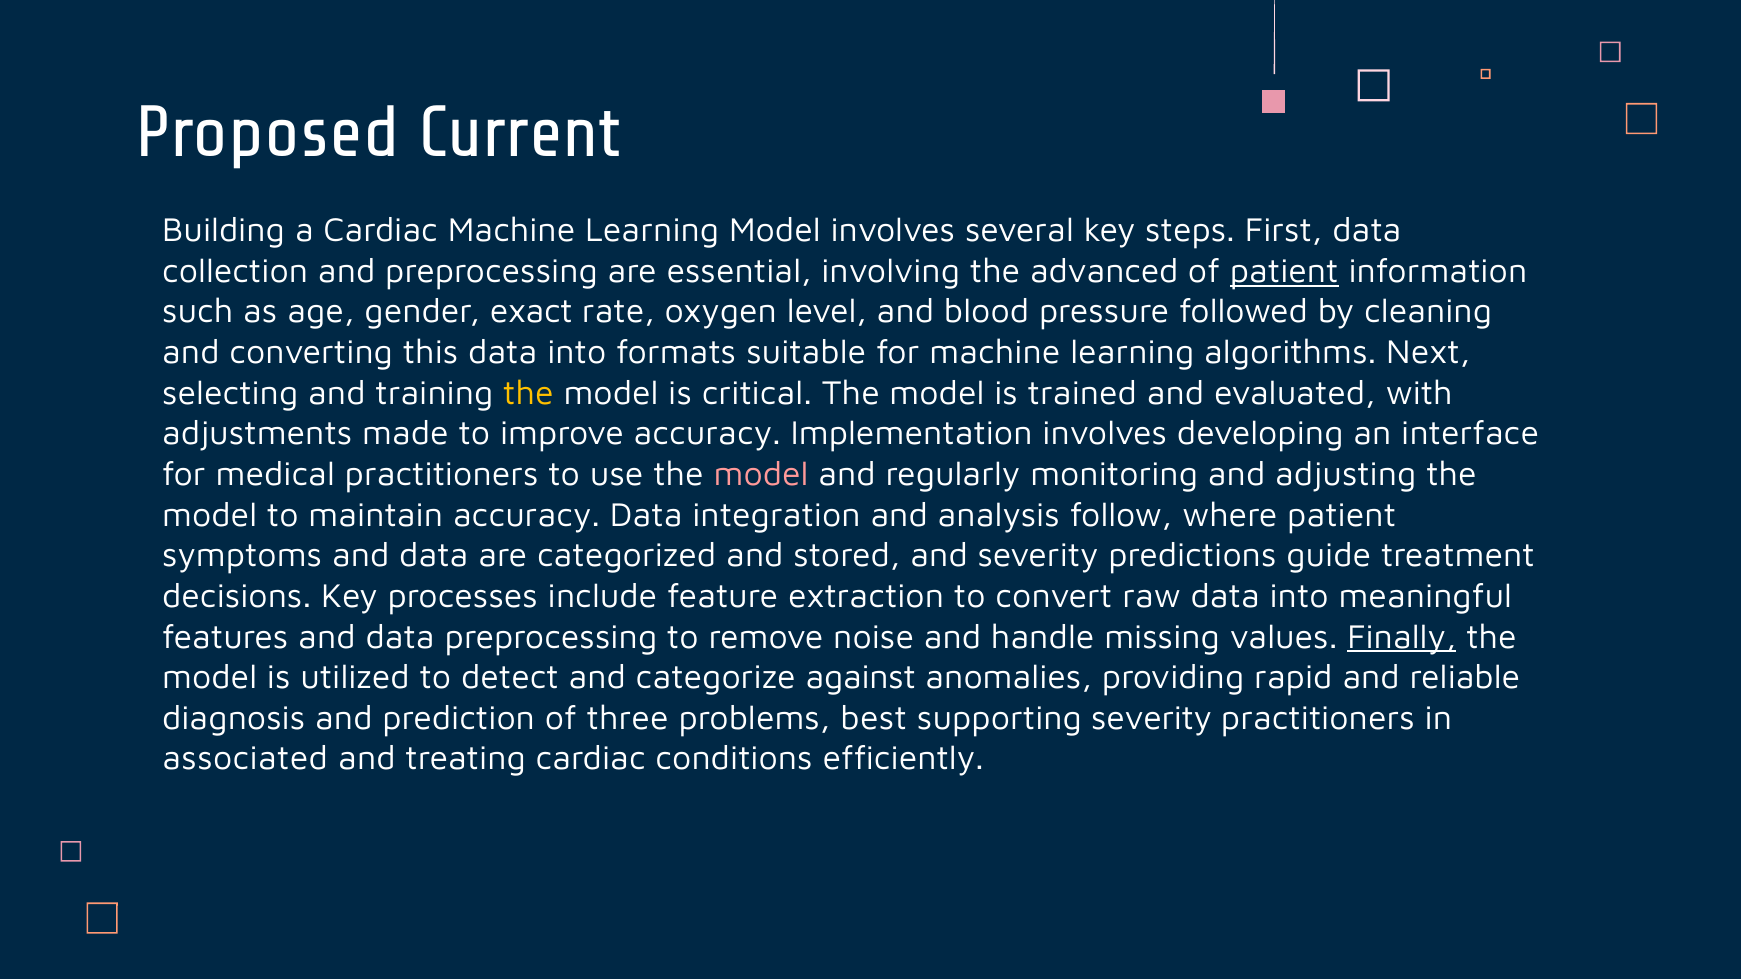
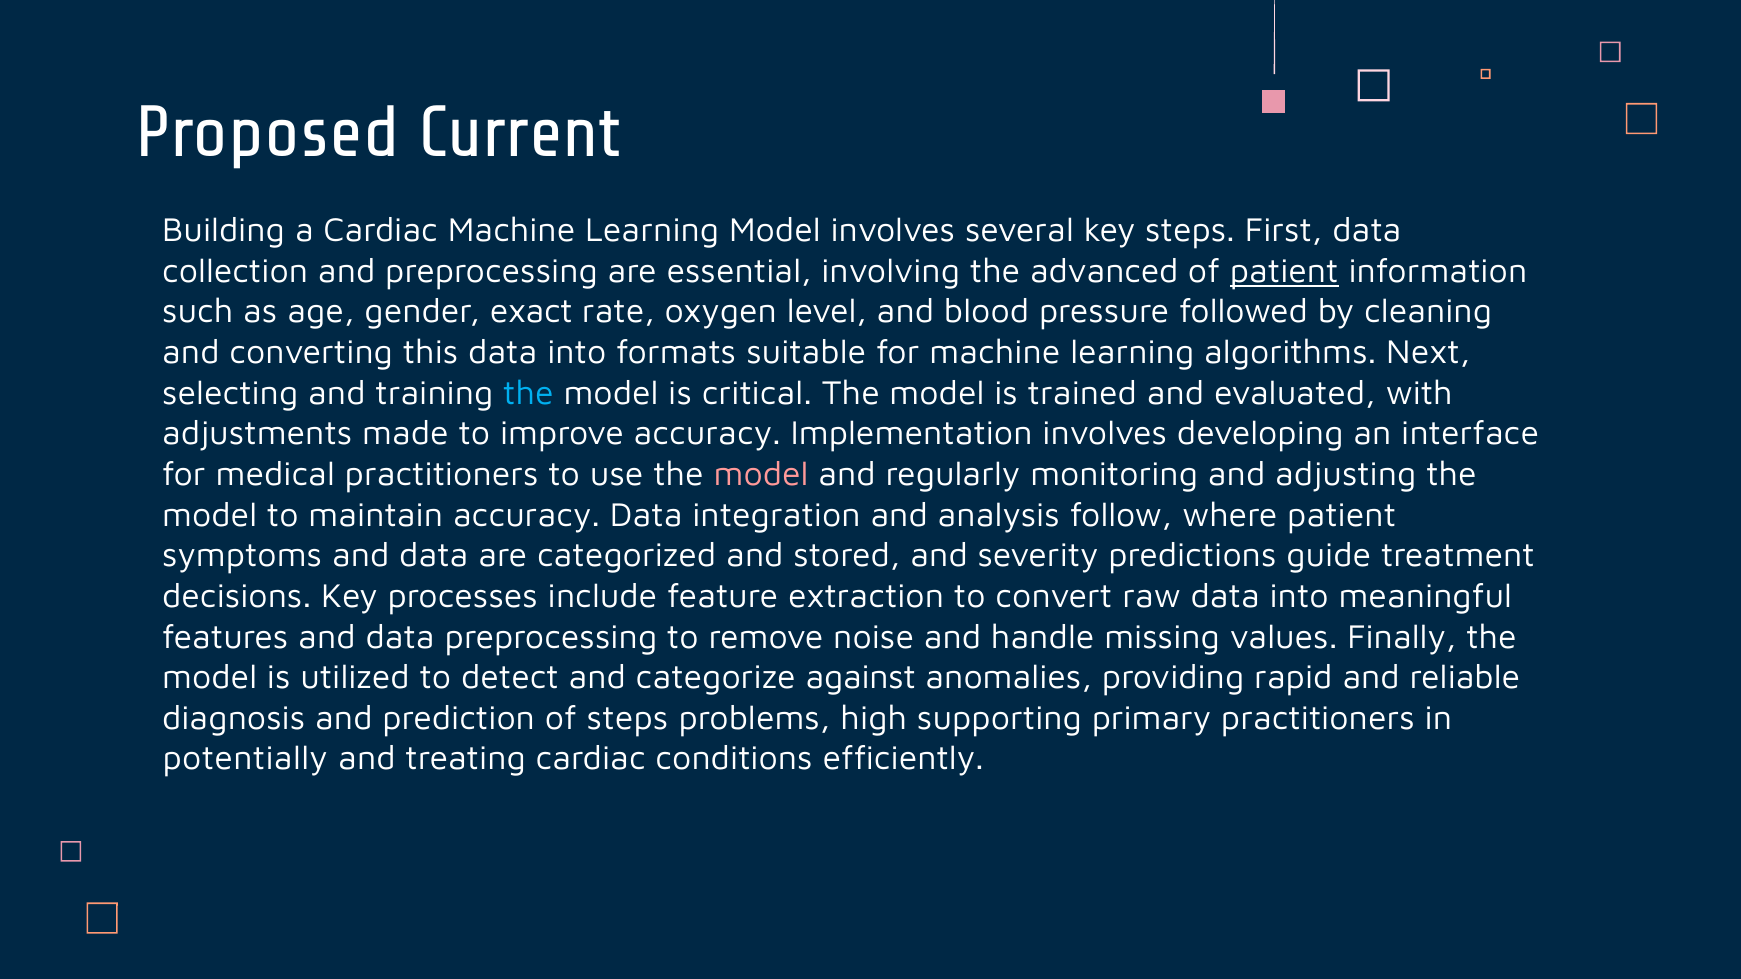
the at (528, 393) colour: yellow -> light blue
Finally underline: present -> none
of three: three -> steps
best: best -> high
supporting severity: severity -> primary
associated: associated -> potentially
